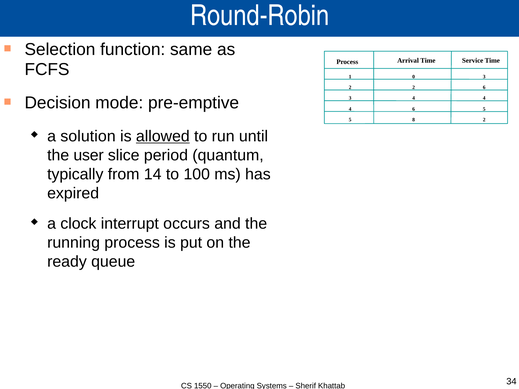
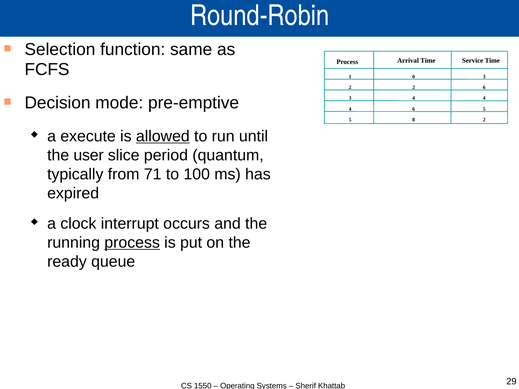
solution: solution -> execute
14: 14 -> 71
process at (132, 243) underline: none -> present
34: 34 -> 29
